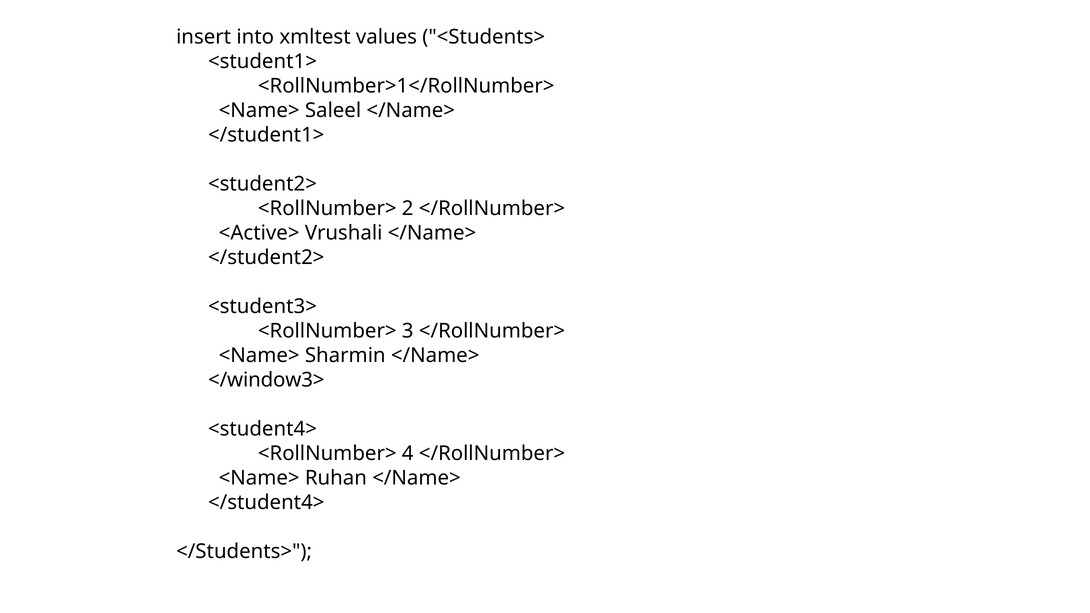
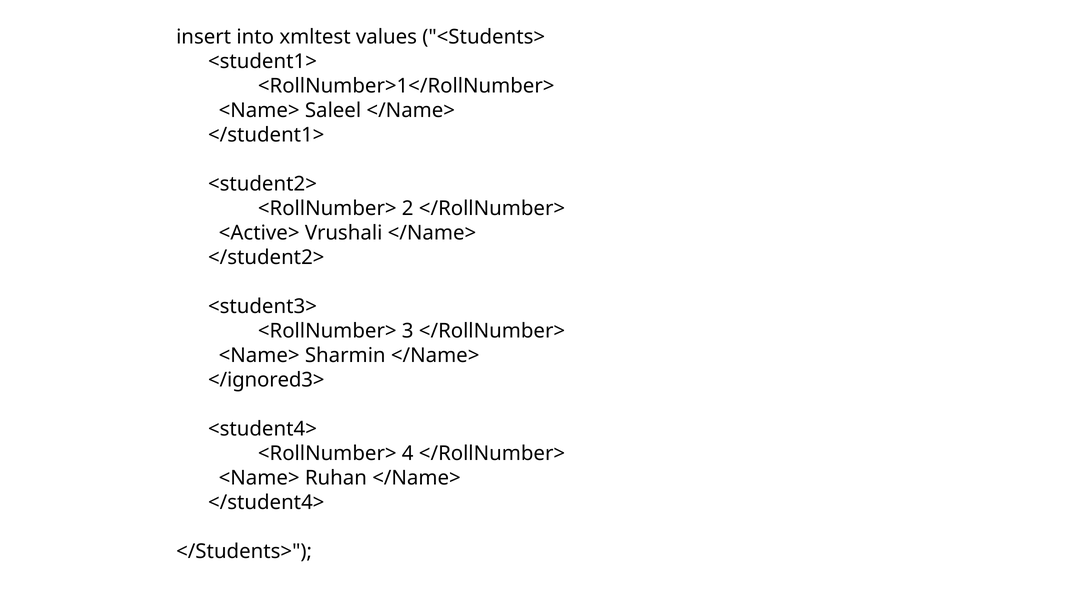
</window3>: </window3> -> </ignored3>
